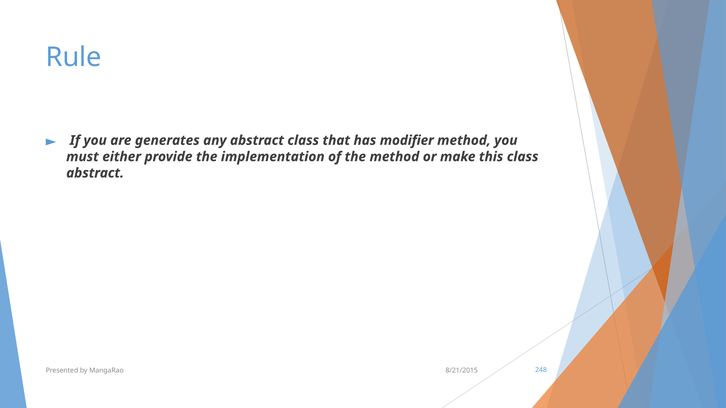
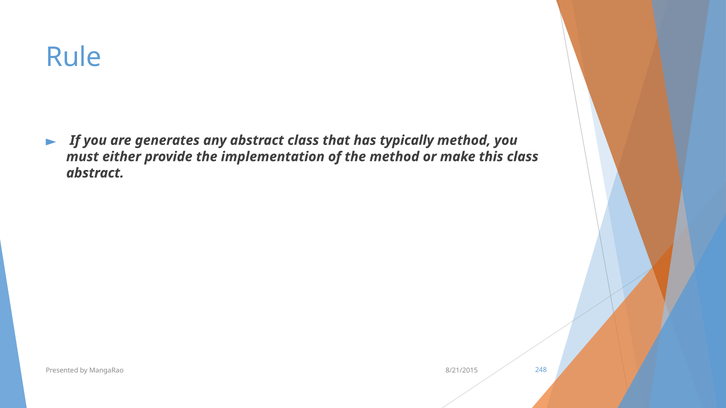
modifier: modifier -> typically
